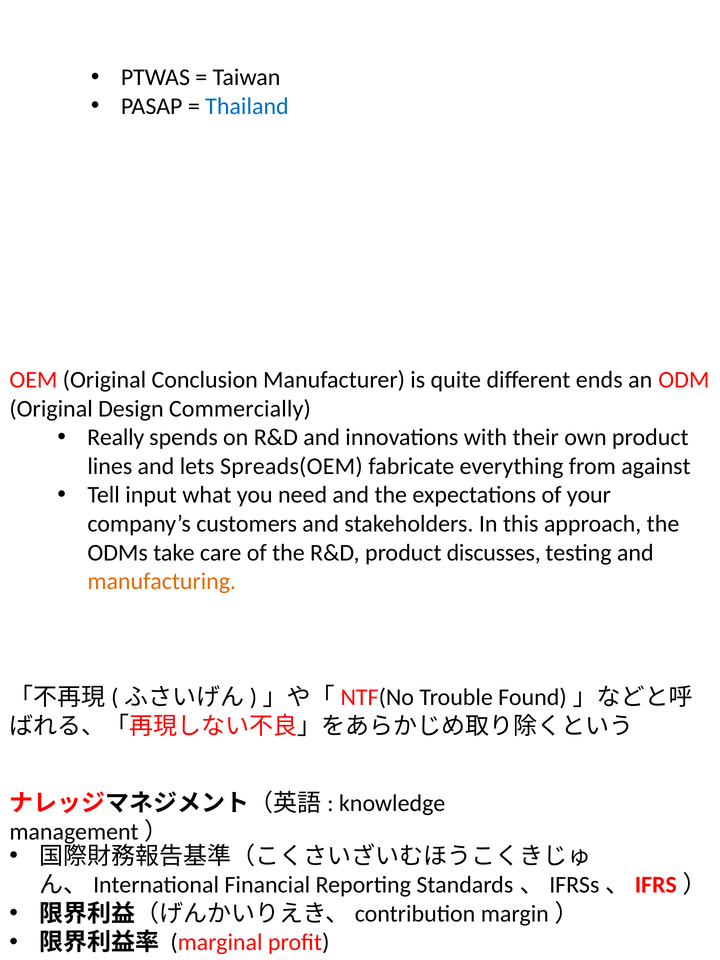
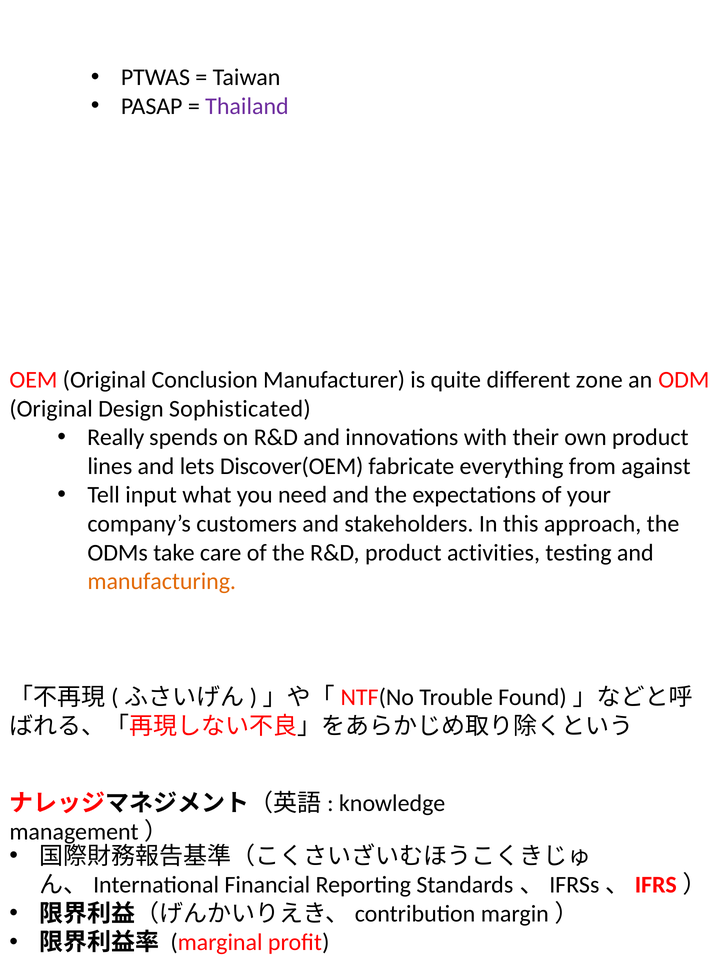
Thailand colour: blue -> purple
ends: ends -> zone
Commercially: Commercially -> Sophisticated
Spreads(OEM: Spreads(OEM -> Discover(OEM
discusses: discusses -> activities
